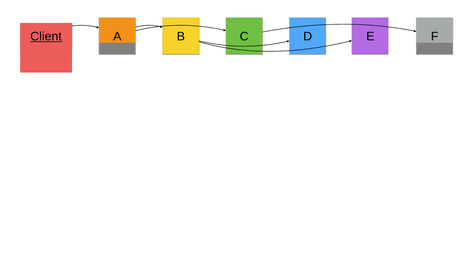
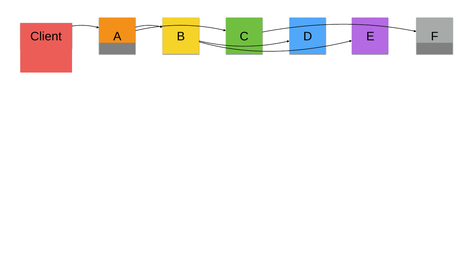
Client underline: present -> none
